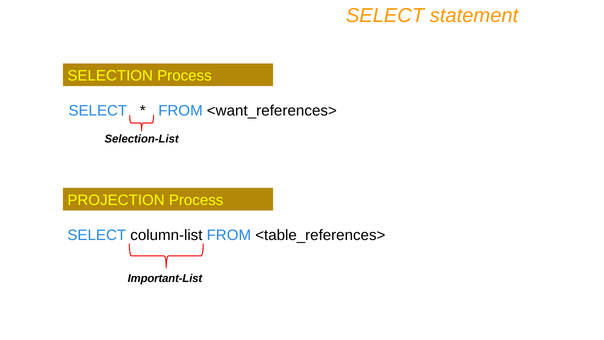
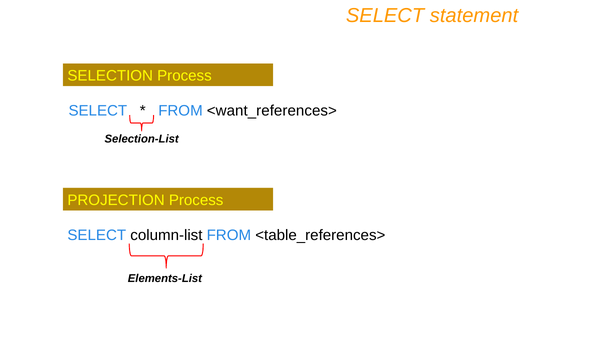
Important-List: Important-List -> Elements-List
